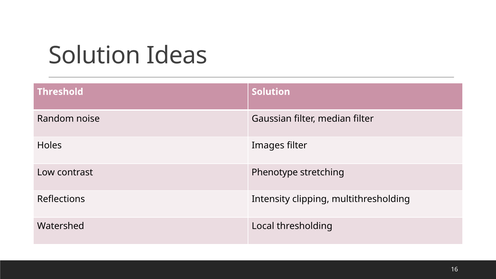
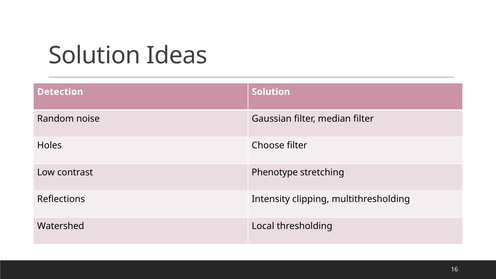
Threshold: Threshold -> Detection
Images: Images -> Choose
